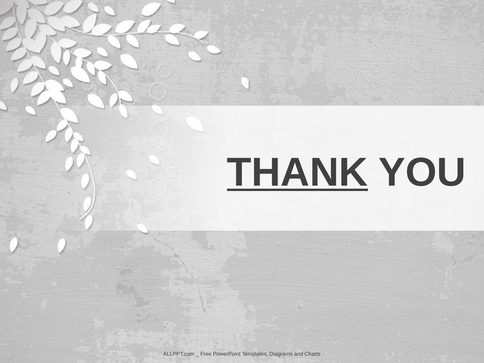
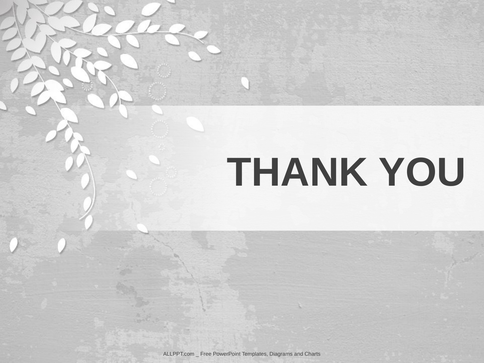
THANK underline: present -> none
